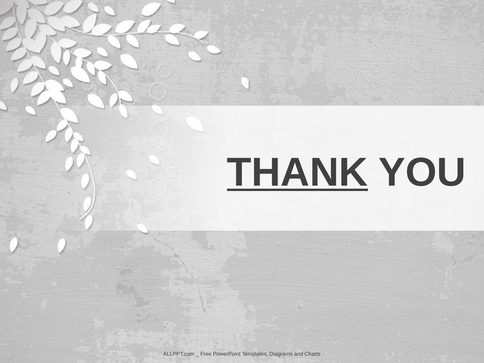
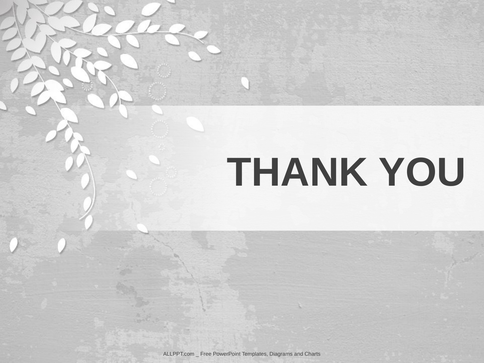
THANK underline: present -> none
